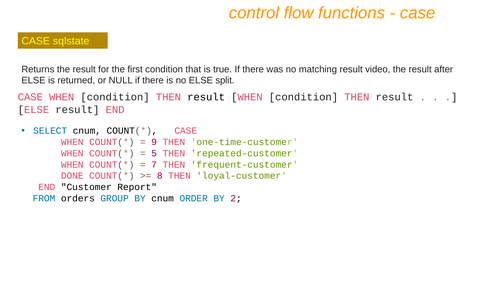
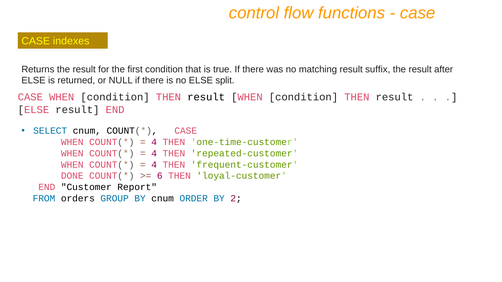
sqlstate: sqlstate -> indexes
video: video -> suffix
9 at (154, 142): 9 -> 4
5 at (154, 154): 5 -> 4
7 at (154, 165): 7 -> 4
8: 8 -> 6
